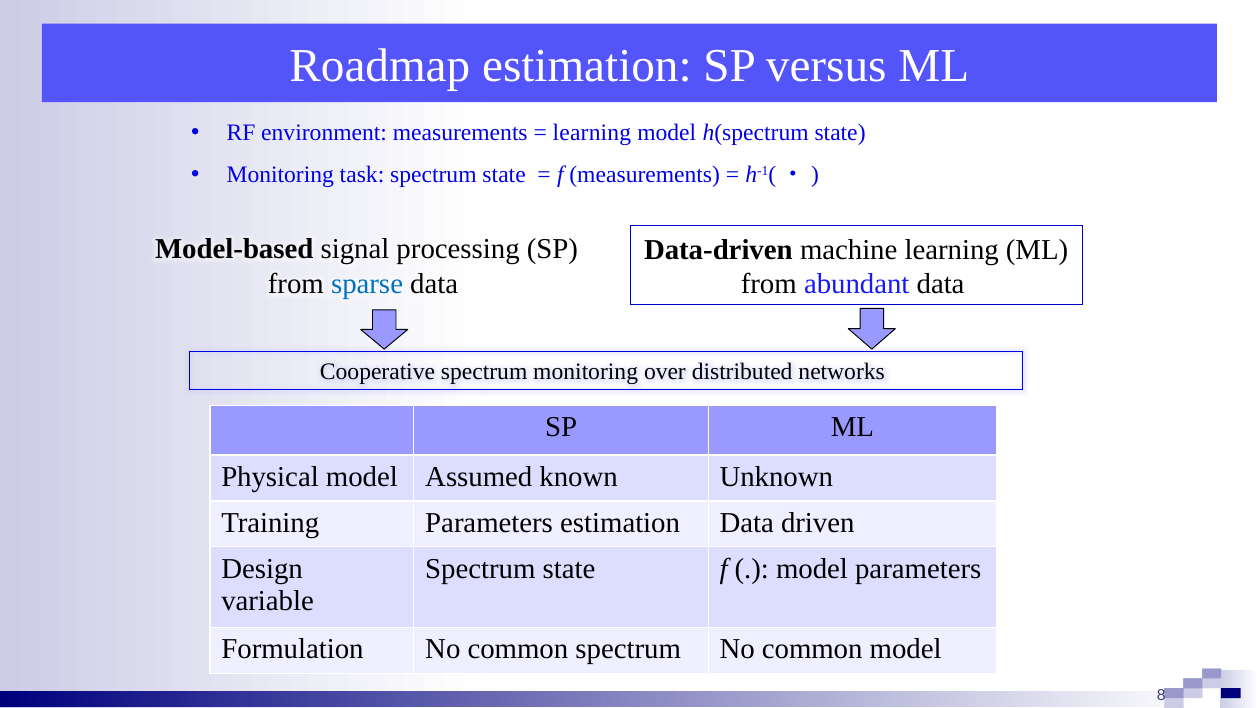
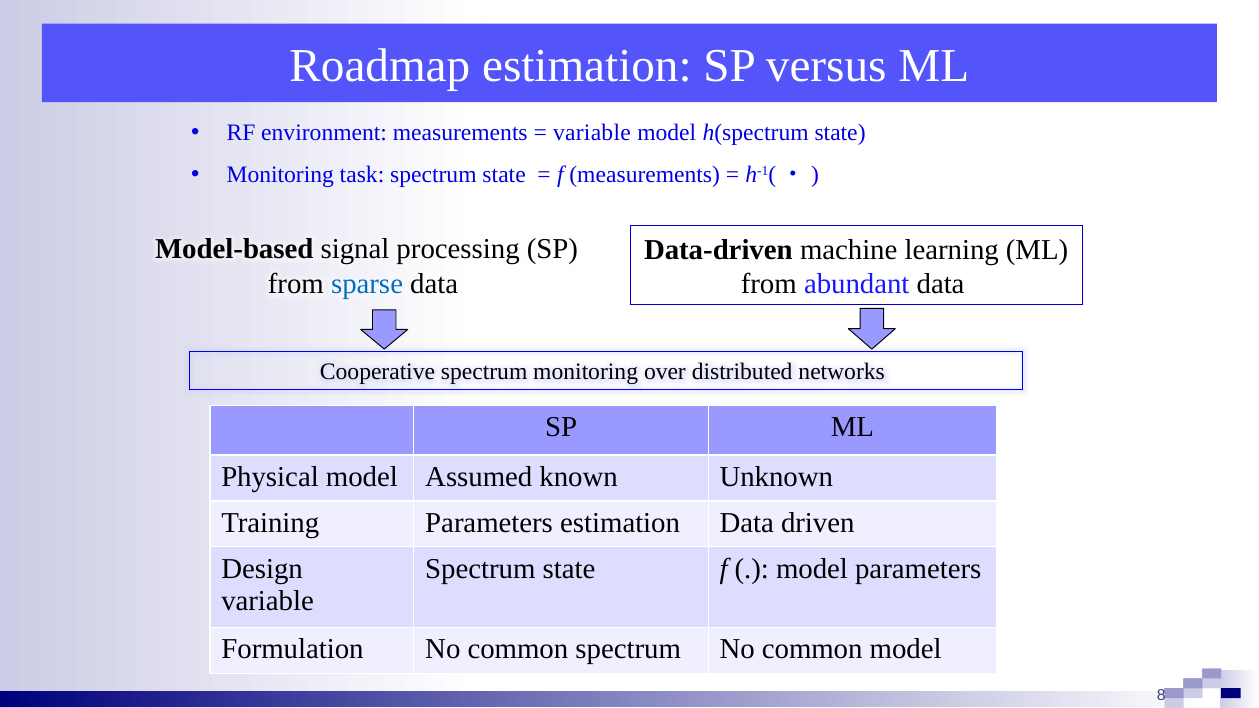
learning at (592, 133): learning -> variable
